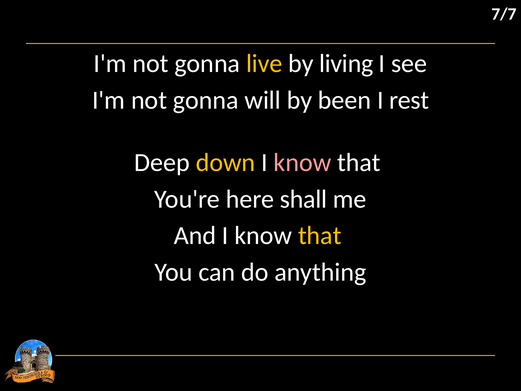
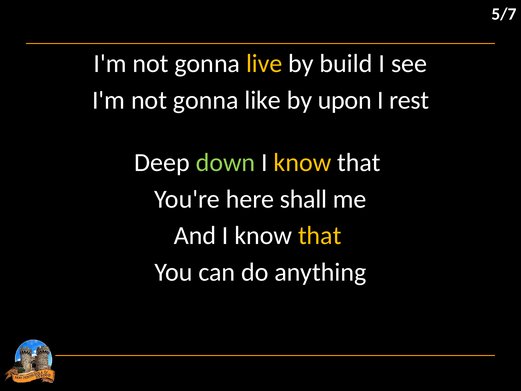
7/7: 7/7 -> 5/7
living: living -> build
will: will -> like
been: been -> upon
down colour: yellow -> light green
know at (303, 163) colour: pink -> yellow
